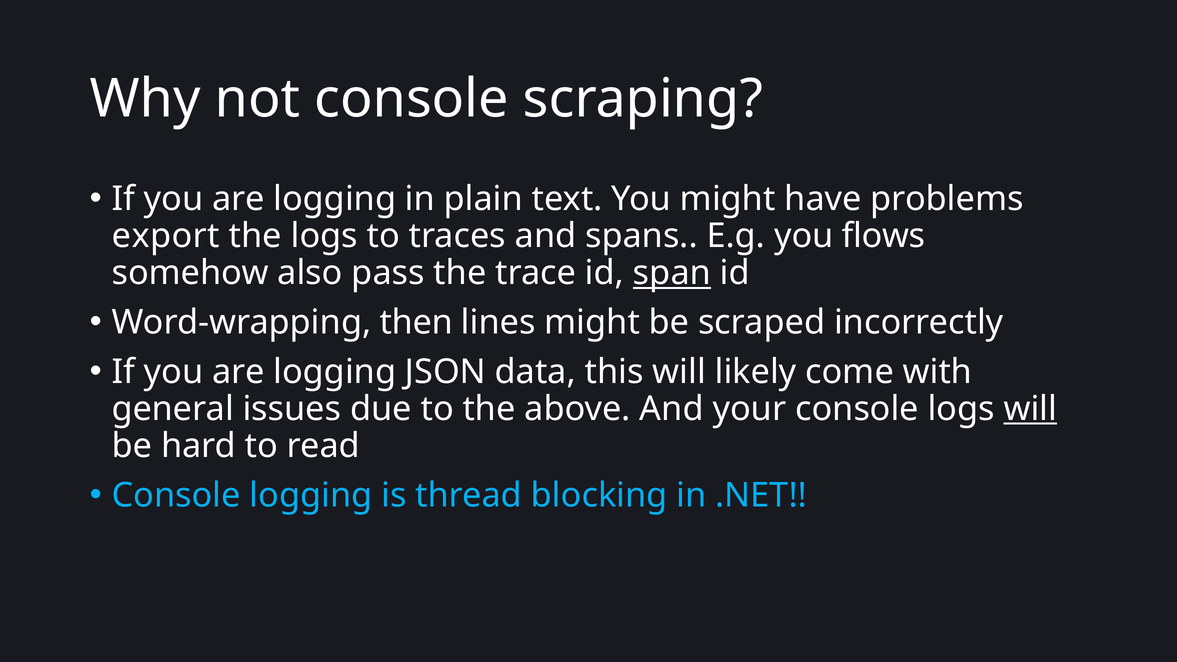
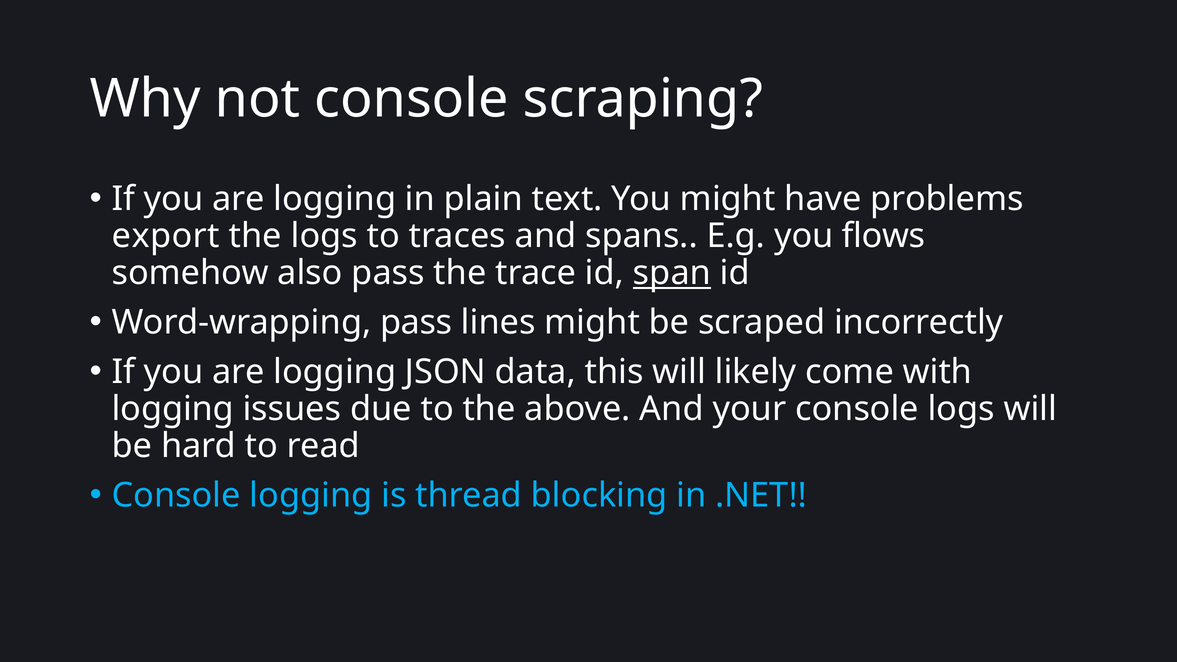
Word-wrapping then: then -> pass
general at (173, 409): general -> logging
will at (1030, 409) underline: present -> none
